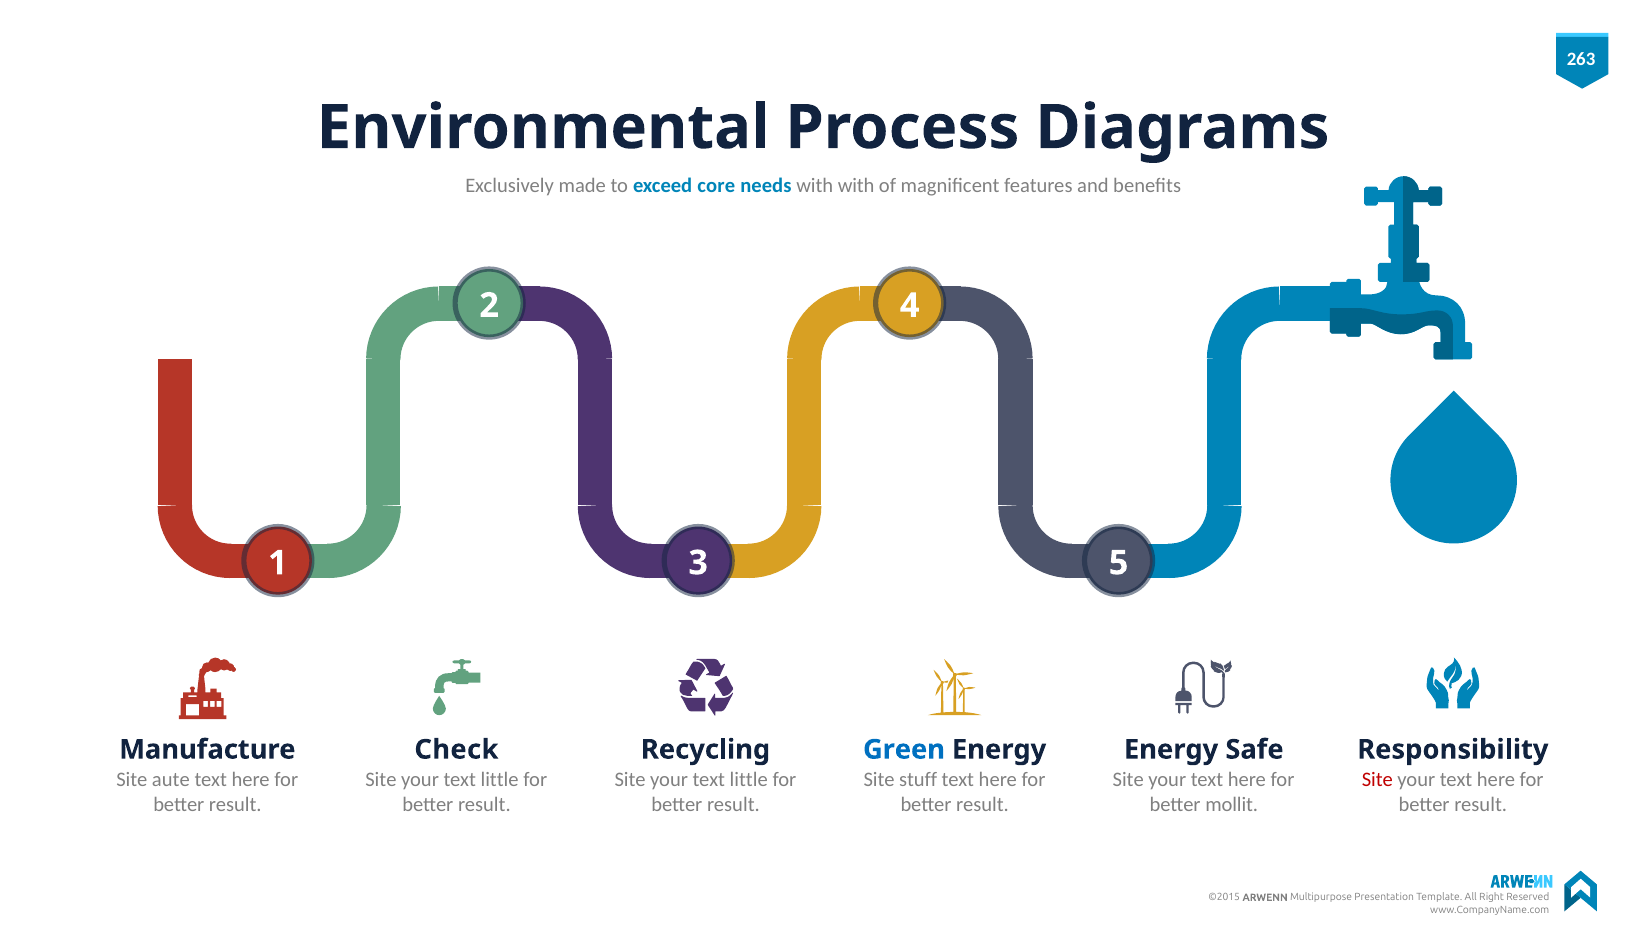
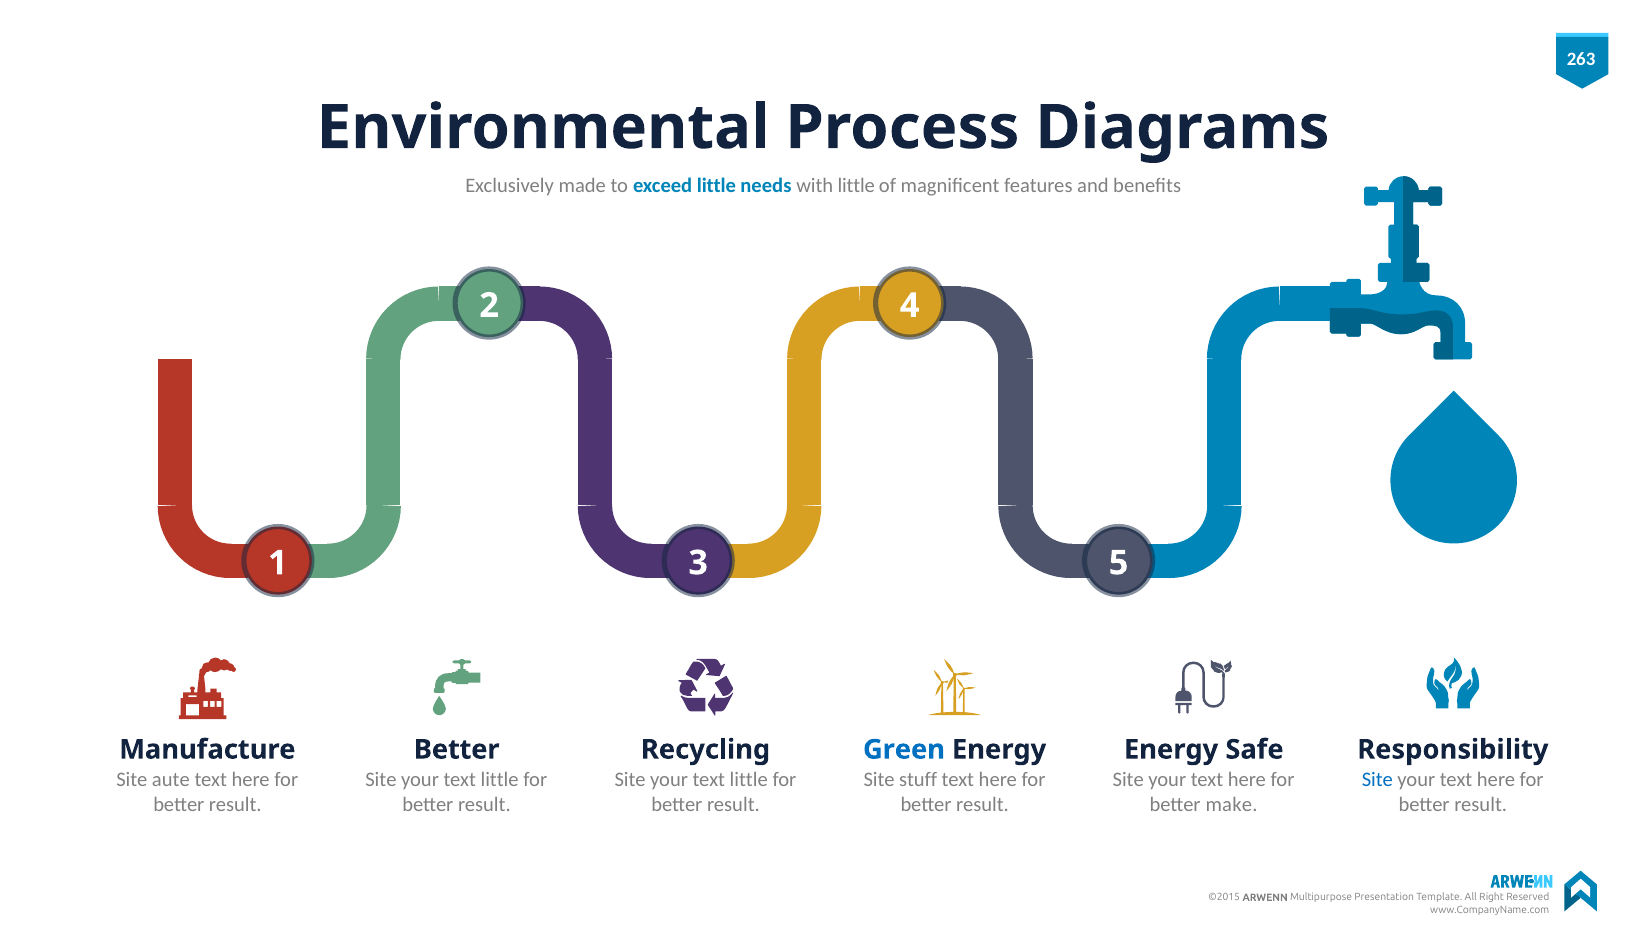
exceed core: core -> little
with with: with -> little
Check at (456, 749): Check -> Better
Site at (1377, 779) colour: red -> blue
mollit: mollit -> make
